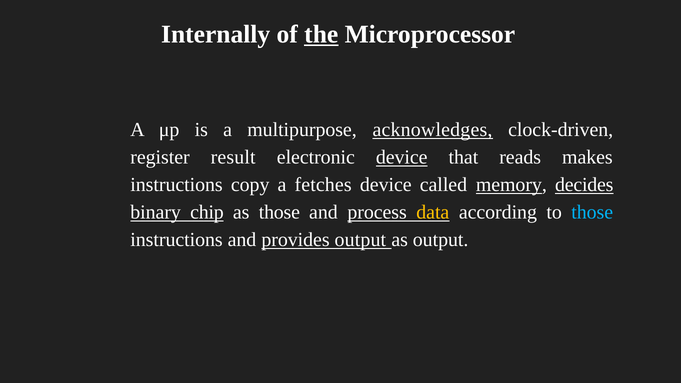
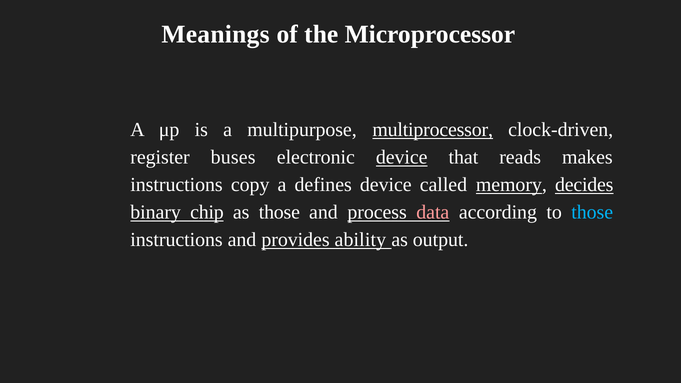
Internally: Internally -> Meanings
the underline: present -> none
acknowledges: acknowledges -> multiprocessor
result: result -> buses
fetches: fetches -> defines
data colour: yellow -> pink
provides output: output -> ability
